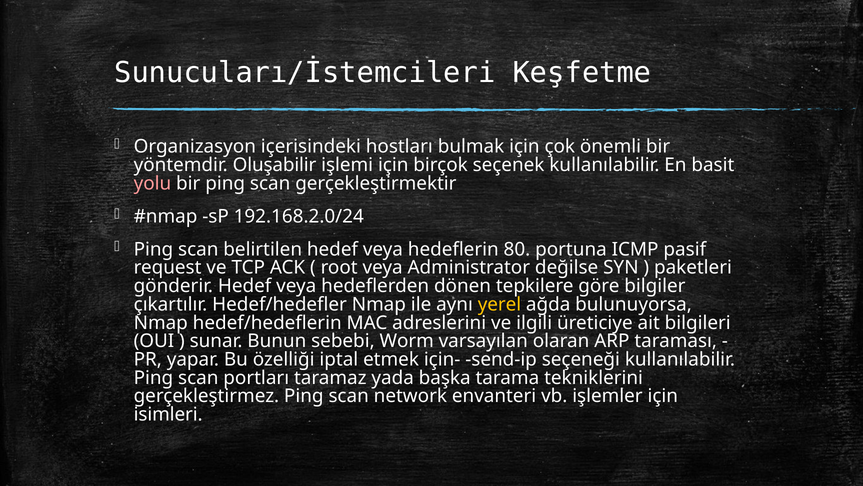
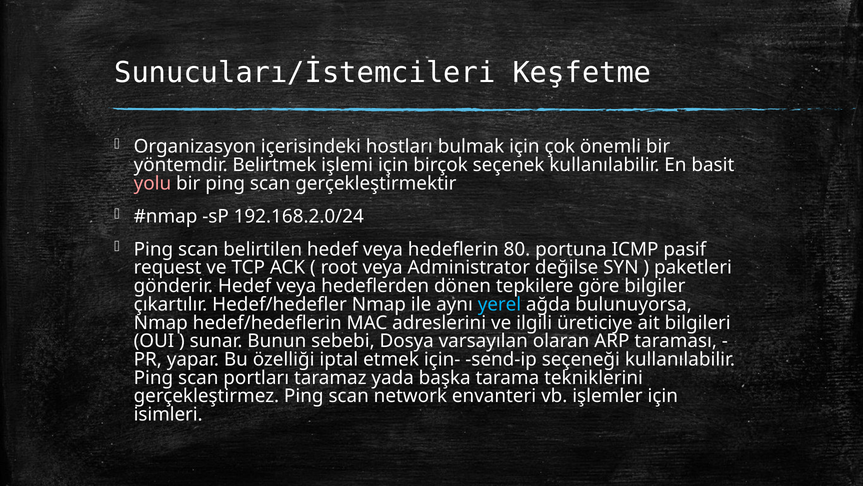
Oluşabilir: Oluşabilir -> Belirtmek
yerel colour: yellow -> light blue
Worm: Worm -> Dosya
